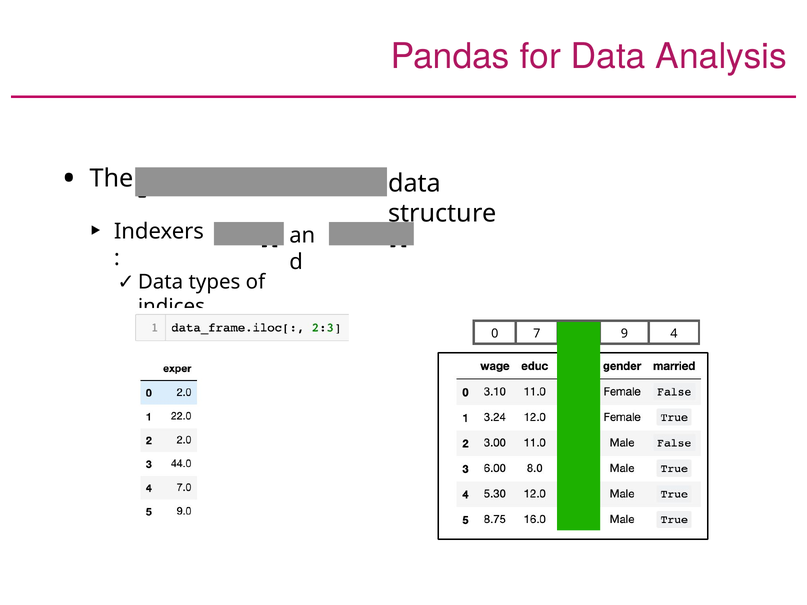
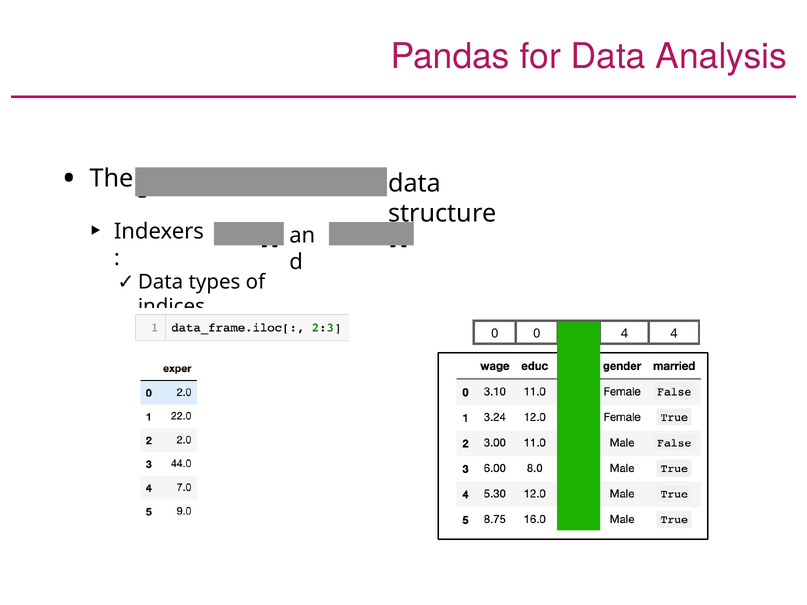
0 7: 7 -> 0
9 at (624, 334): 9 -> 4
